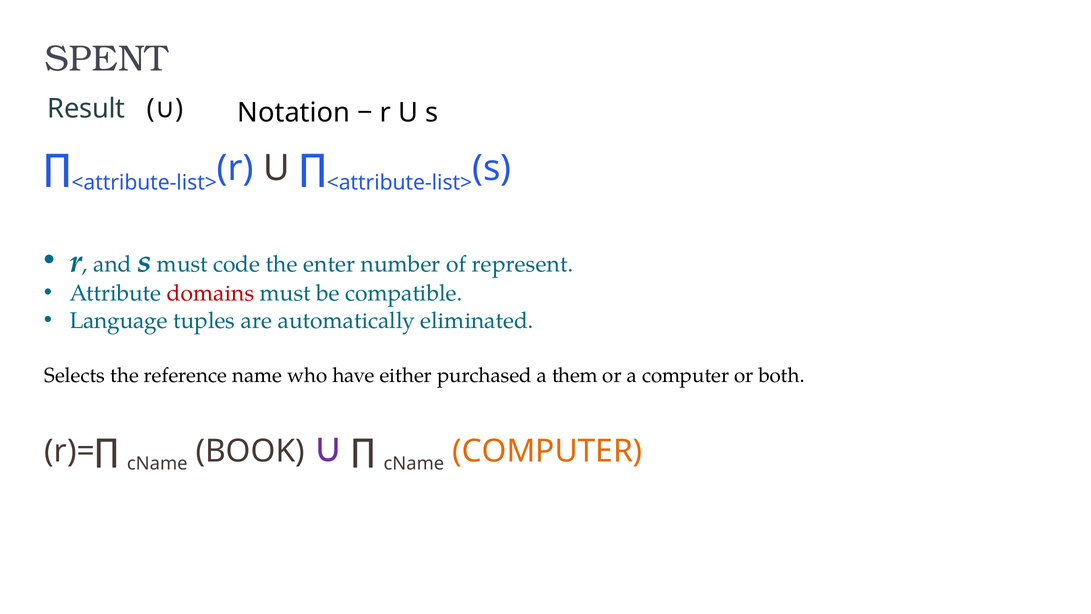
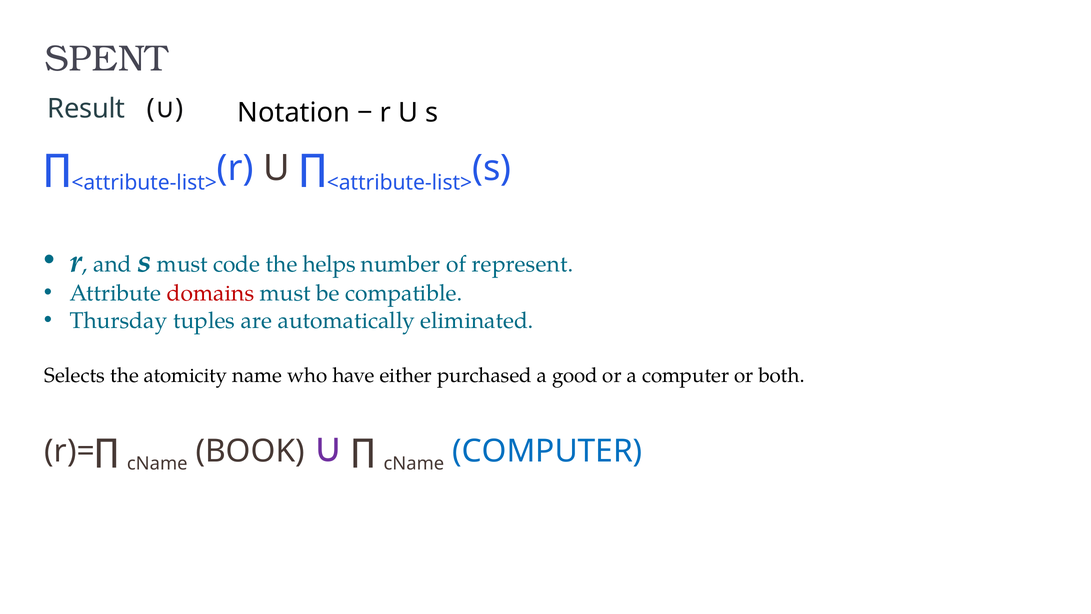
enter: enter -> helps
Language: Language -> Thursday
reference: reference -> atomicity
them: them -> good
COMPUTER at (547, 451) colour: orange -> blue
